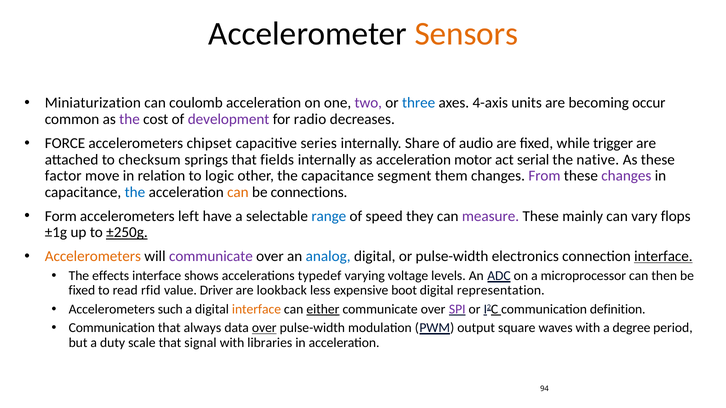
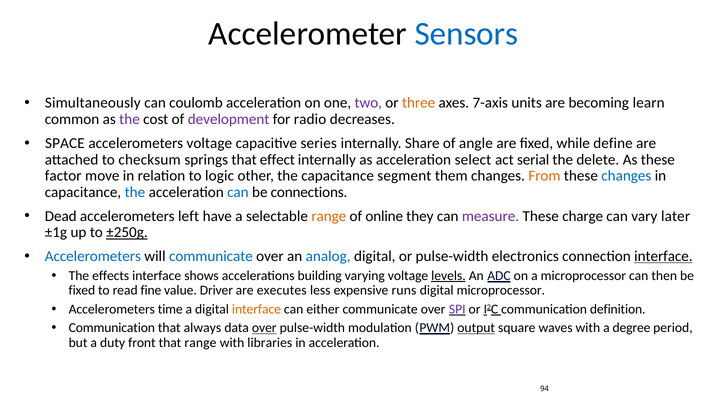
Sensors colour: orange -> blue
Miniaturization: Miniaturization -> Simultaneously
three colour: blue -> orange
4-axis: 4-axis -> 7-axis
occur: occur -> learn
FORCE: FORCE -> SPACE
accelerometers chipset: chipset -> voltage
audio: audio -> angle
trigger: trigger -> define
fields: fields -> effect
motor: motor -> select
native: native -> delete
From colour: purple -> orange
changes at (626, 176) colour: purple -> blue
can at (238, 192) colour: orange -> blue
Form: Form -> Dead
range at (329, 216) colour: blue -> orange
speed: speed -> online
mainly: mainly -> charge
flops: flops -> later
Accelerometers at (93, 256) colour: orange -> blue
communicate at (211, 256) colour: purple -> blue
typedef: typedef -> building
levels underline: none -> present
rfid: rfid -> fine
lookback: lookback -> executes
boot: boot -> runs
digital representation: representation -> microprocessor
such: such -> time
either underline: present -> none
output underline: none -> present
scale: scale -> front
that signal: signal -> range
